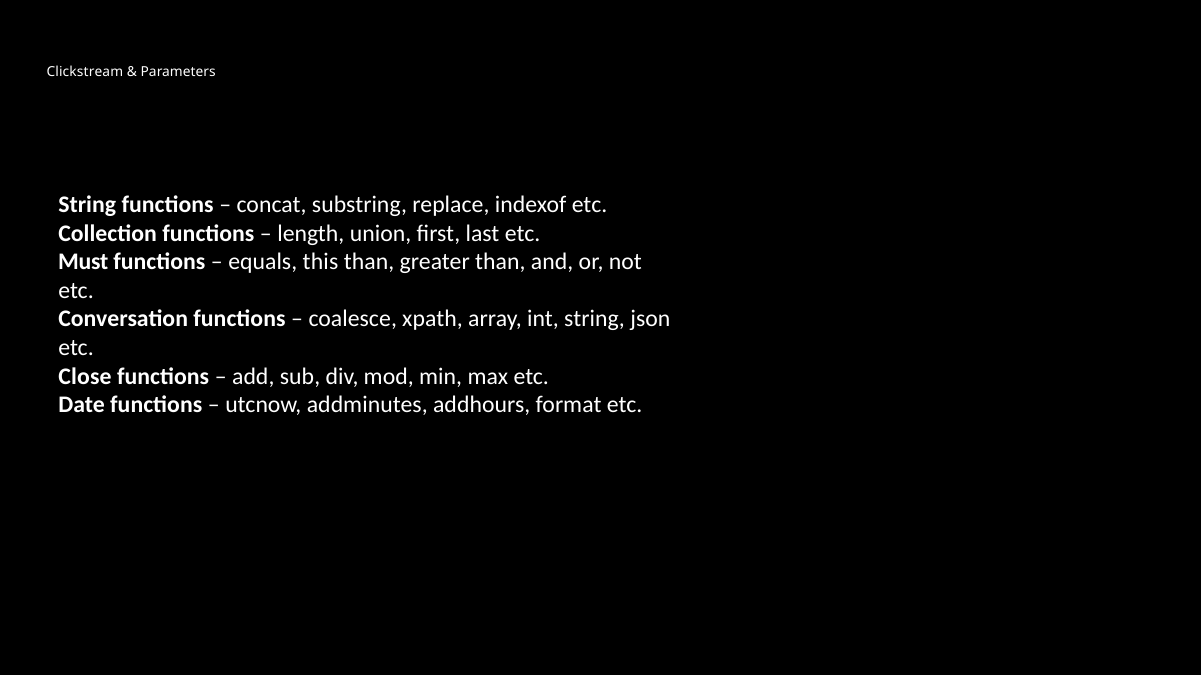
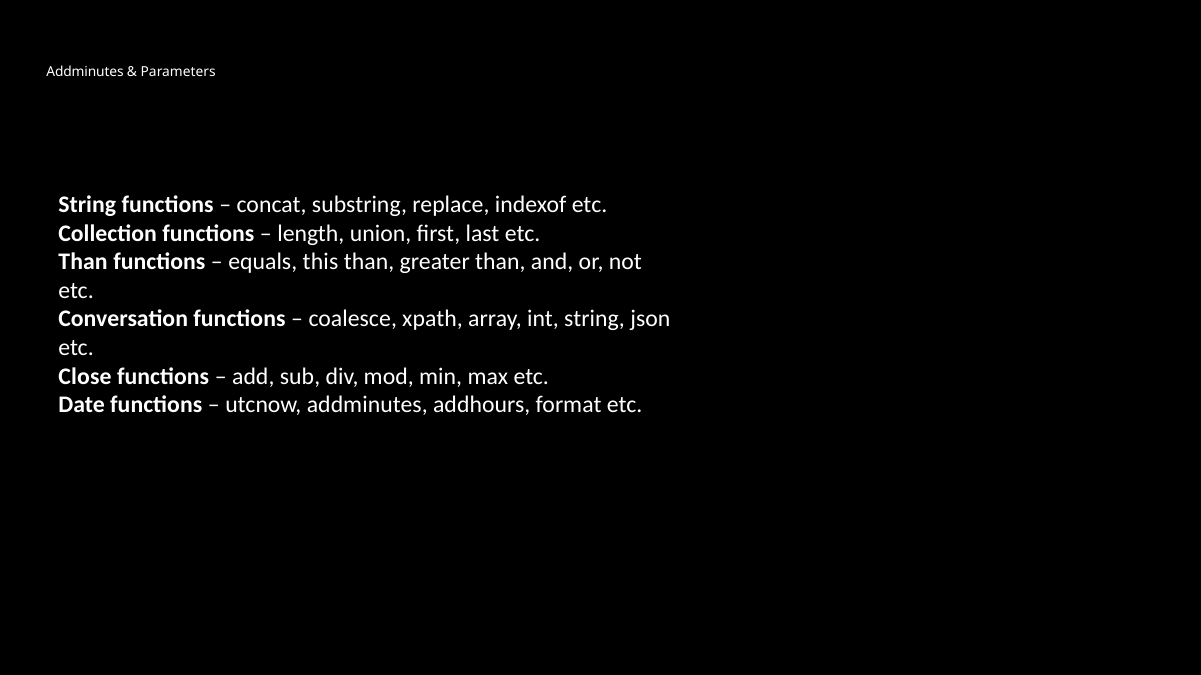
Clickstream at (85, 72): Clickstream -> Addminutes
Must at (83, 262): Must -> Than
